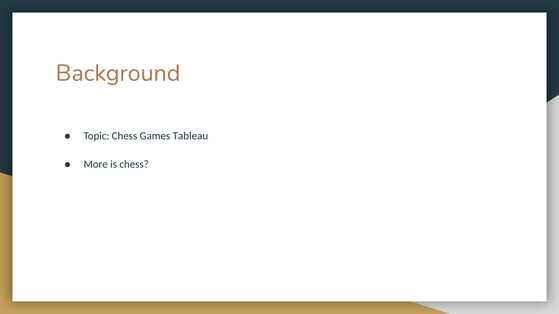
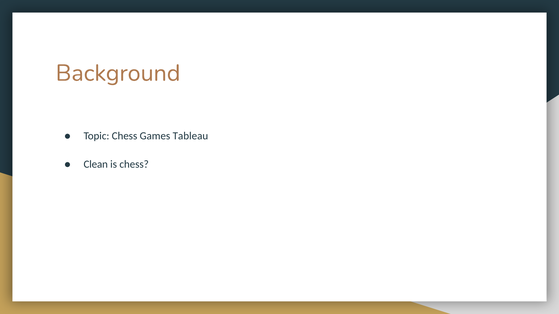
More: More -> Clean
